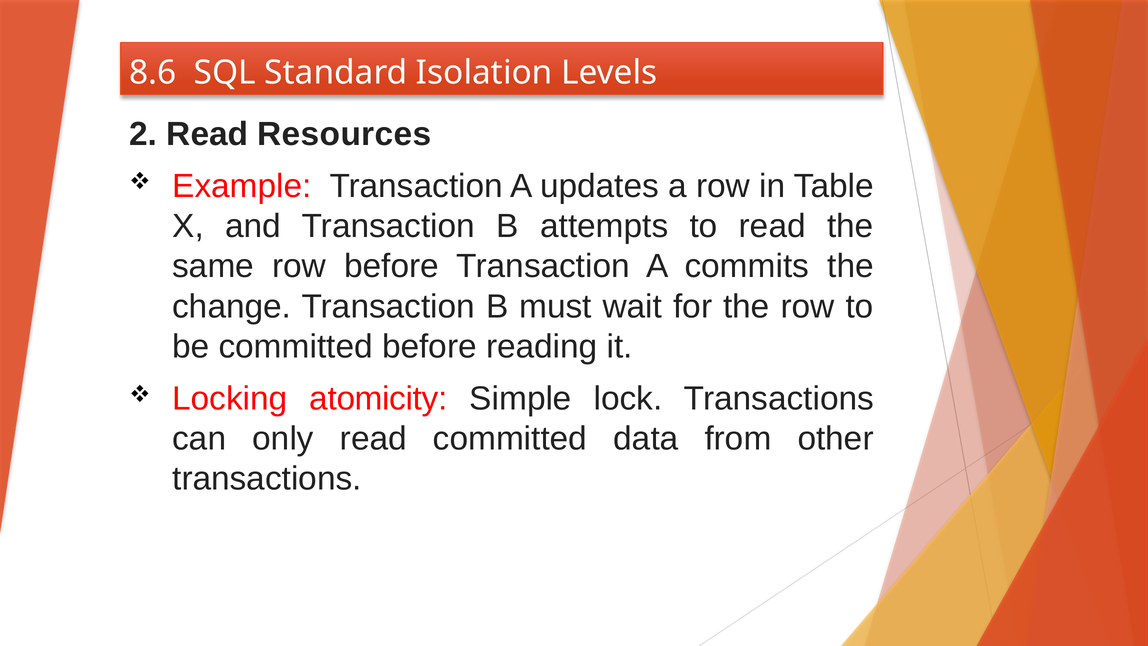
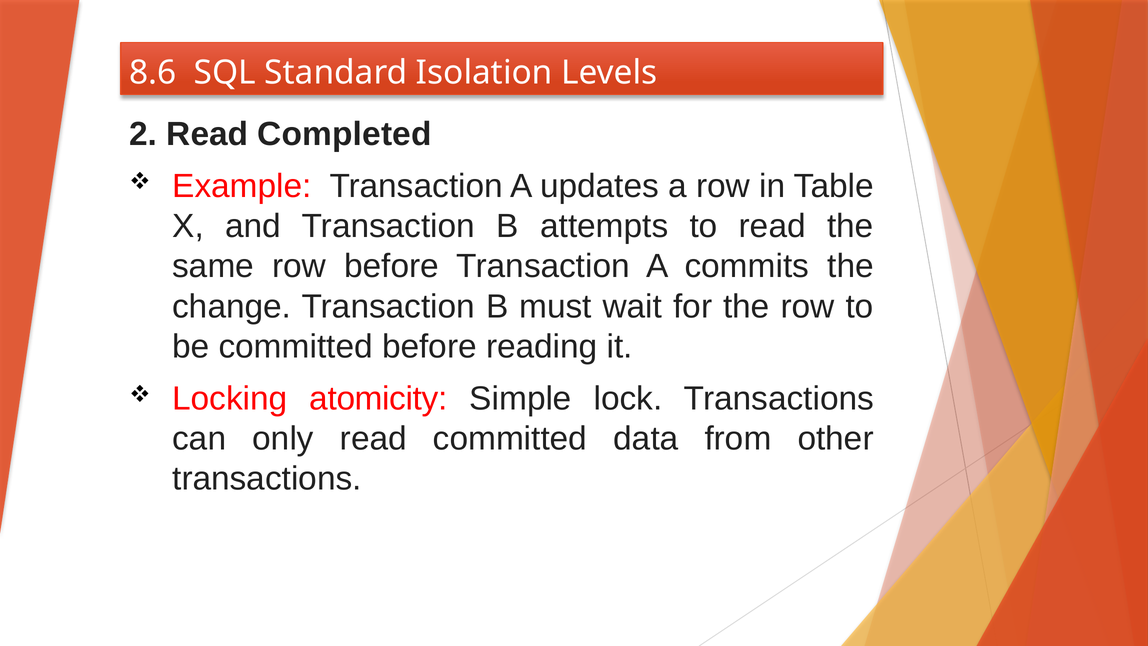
Resources: Resources -> Completed
